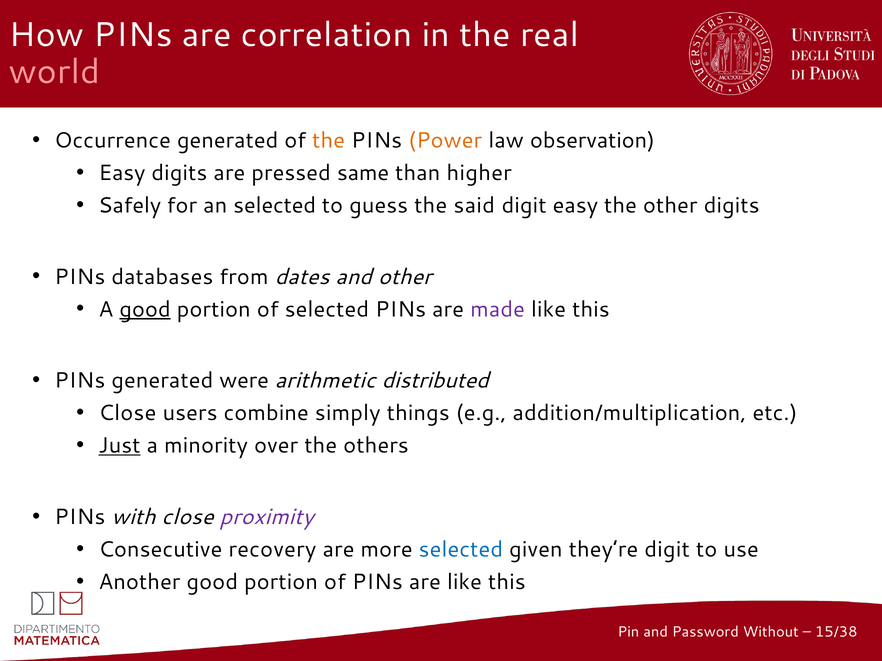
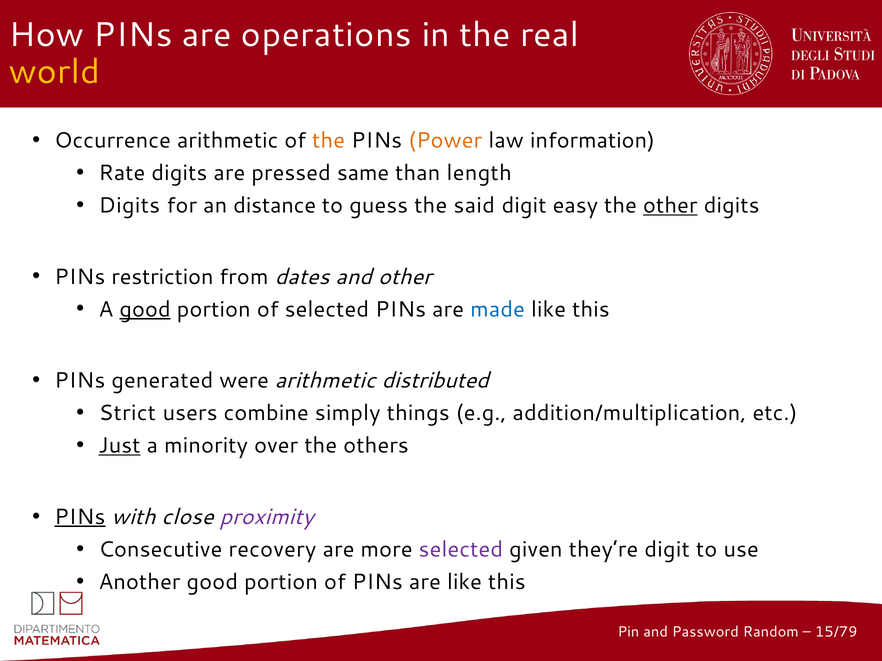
correlation: correlation -> operations
world colour: pink -> yellow
Occurrence generated: generated -> arithmetic
observation: observation -> information
Easy at (122, 173): Easy -> Rate
higher: higher -> length
Safely at (130, 206): Safely -> Digits
an selected: selected -> distance
other at (670, 206) underline: none -> present
databases: databases -> restriction
made colour: purple -> blue
Close at (127, 413): Close -> Strict
PINs at (80, 517) underline: none -> present
selected at (461, 550) colour: blue -> purple
Without: Without -> Random
15/38: 15/38 -> 15/79
